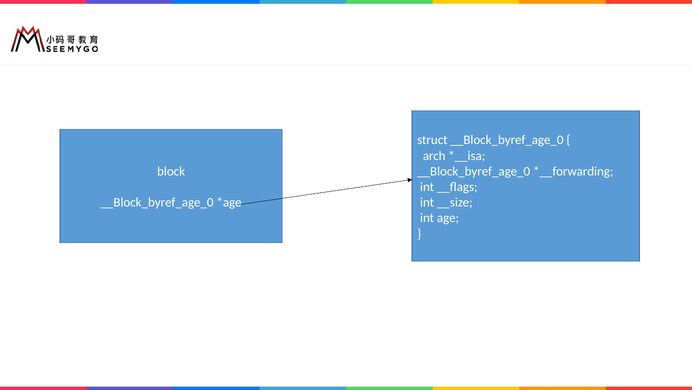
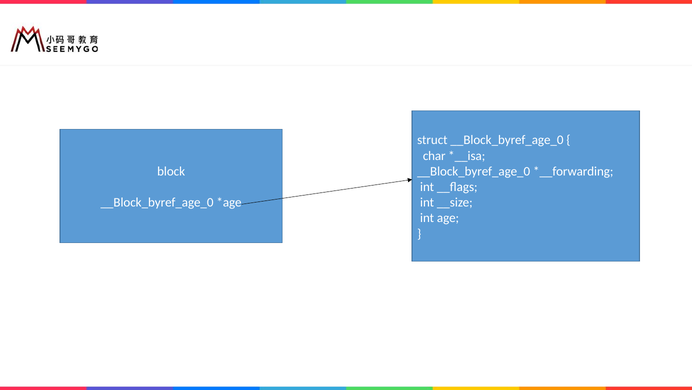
arch: arch -> char
